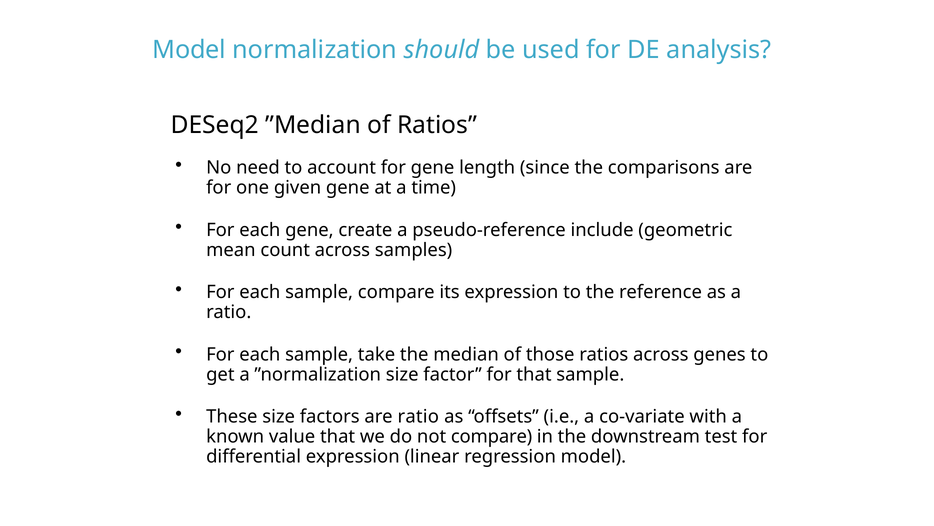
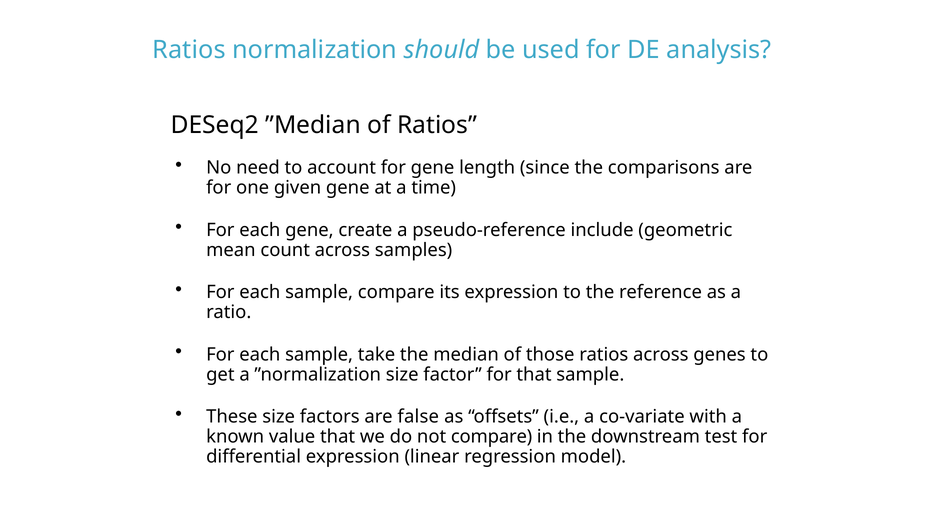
Model at (189, 50): Model -> Ratios
are ratio: ratio -> false
